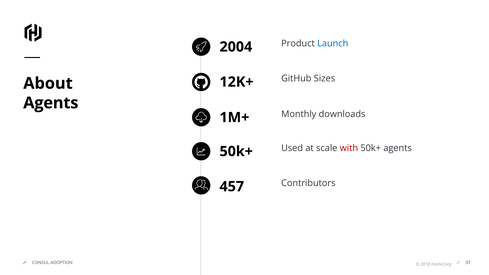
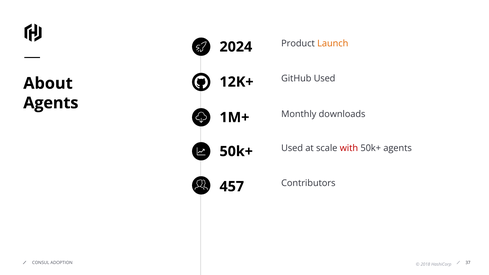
Launch colour: blue -> orange
2004: 2004 -> 2024
GitHub Sizes: Sizes -> Used
